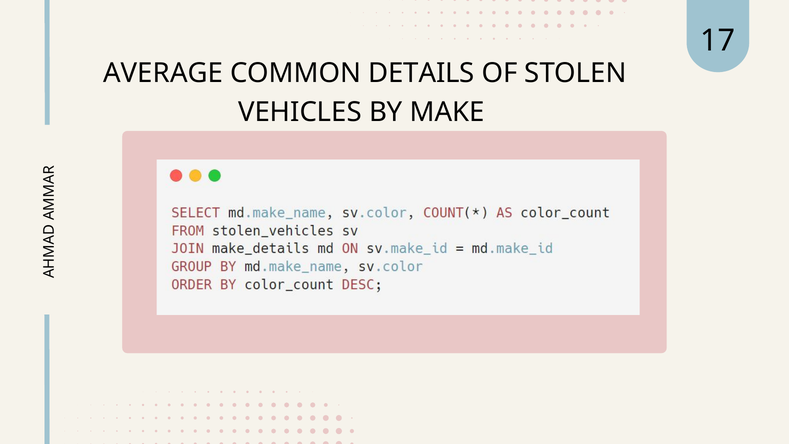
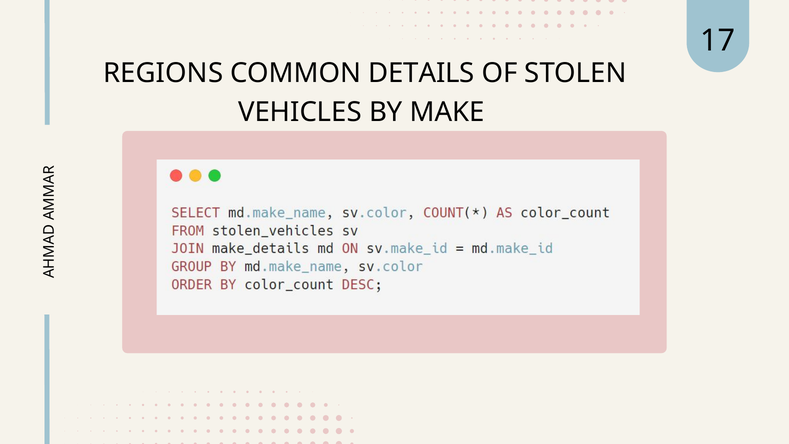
AVERAGE: AVERAGE -> REGIONS
